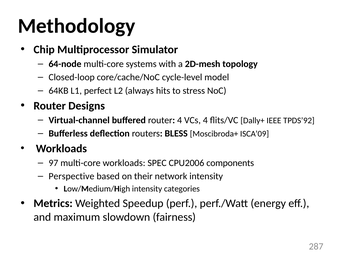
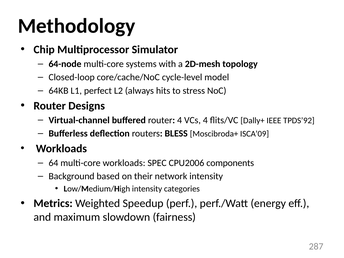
97: 97 -> 64
Perspective: Perspective -> Background
